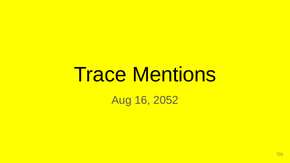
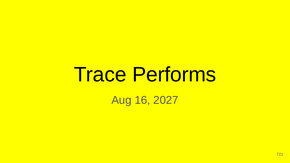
Mentions: Mentions -> Performs
2052: 2052 -> 2027
